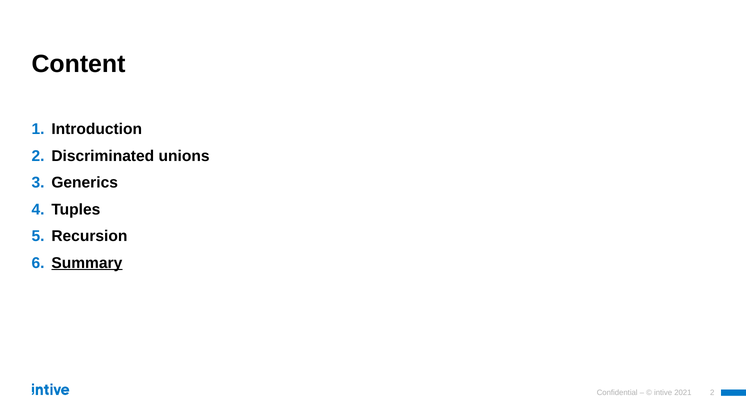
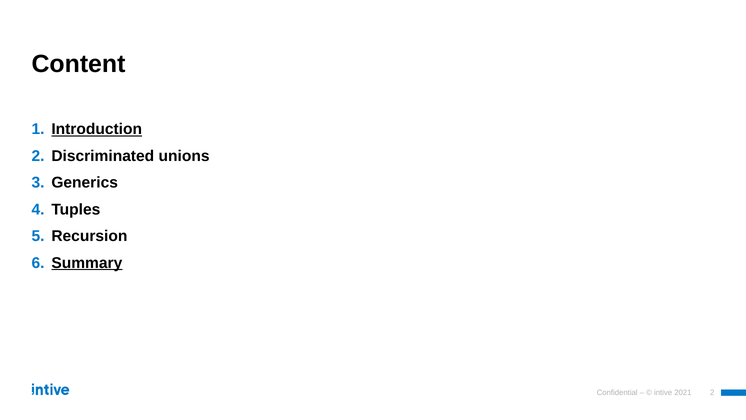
Introduction underline: none -> present
